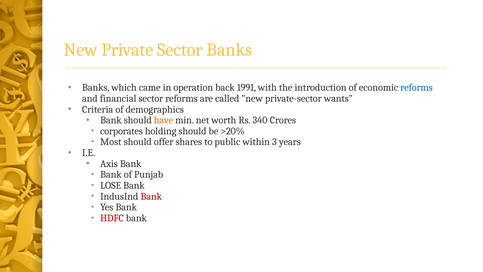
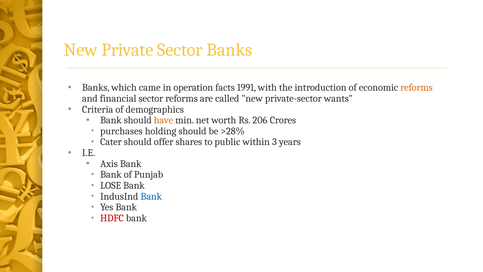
back: back -> facts
reforms at (417, 88) colour: blue -> orange
340: 340 -> 206
corporates: corporates -> purchases
>20%: >20% -> >28%
Most: Most -> Cater
Bank at (151, 196) colour: red -> blue
